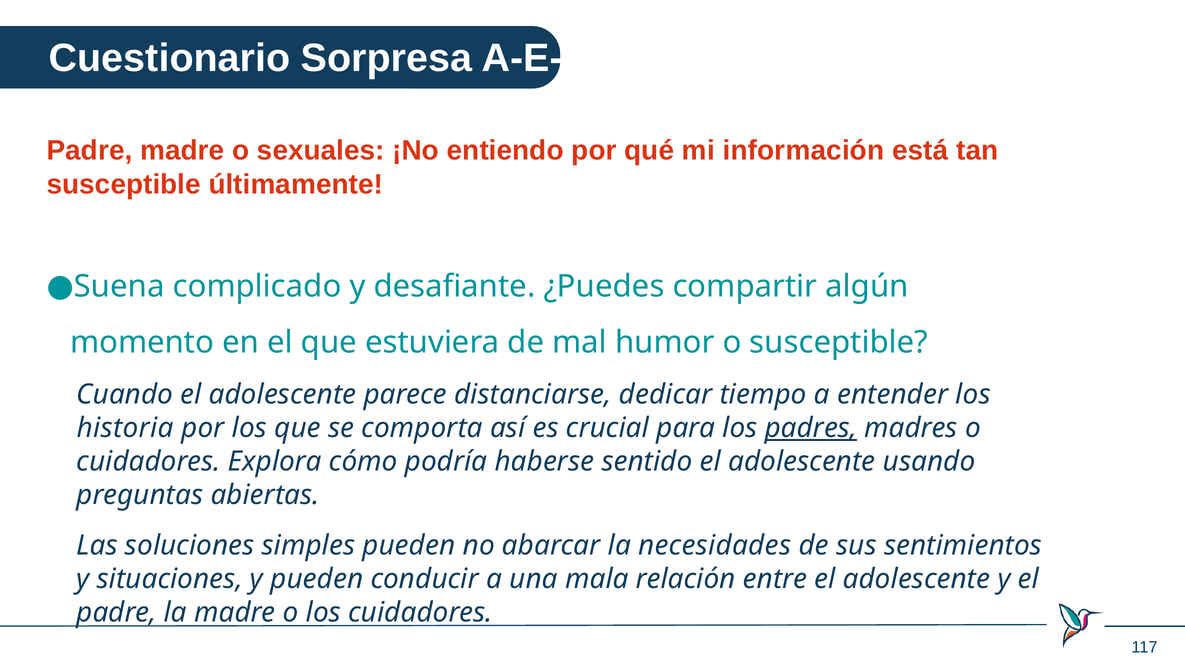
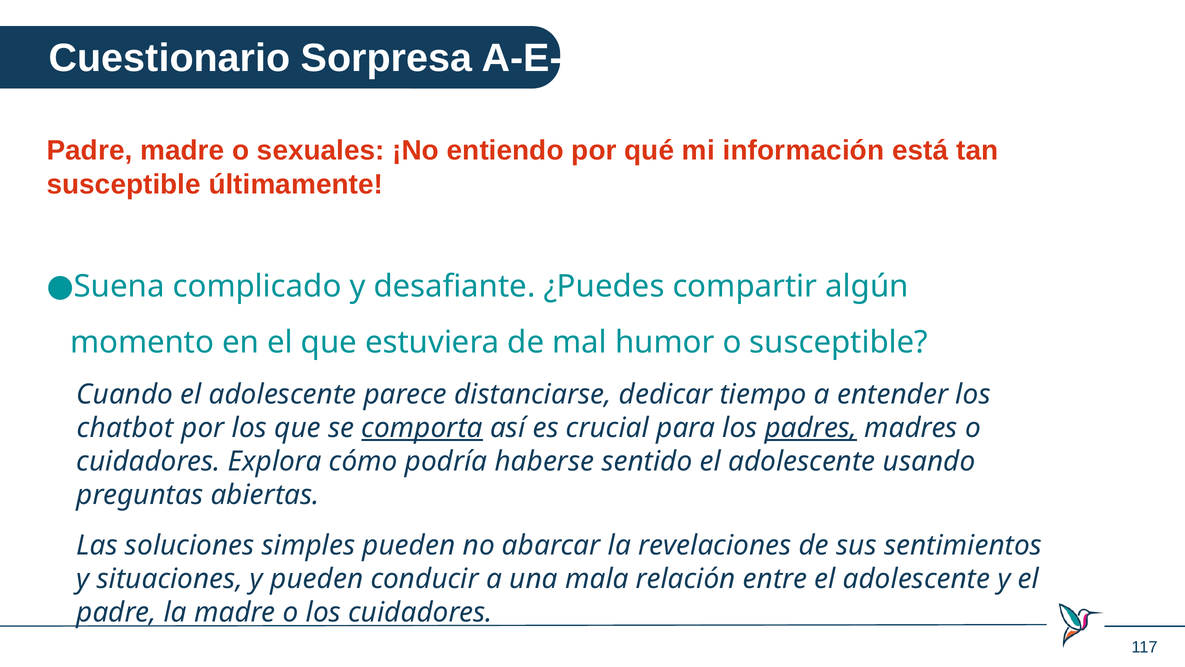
historia: historia -> chatbot
comporta underline: none -> present
necesidades: necesidades -> revelaciones
